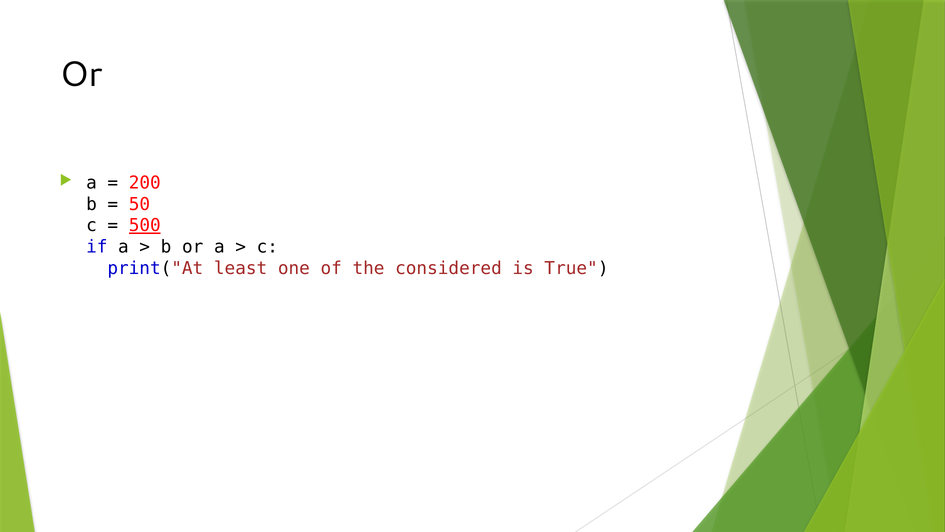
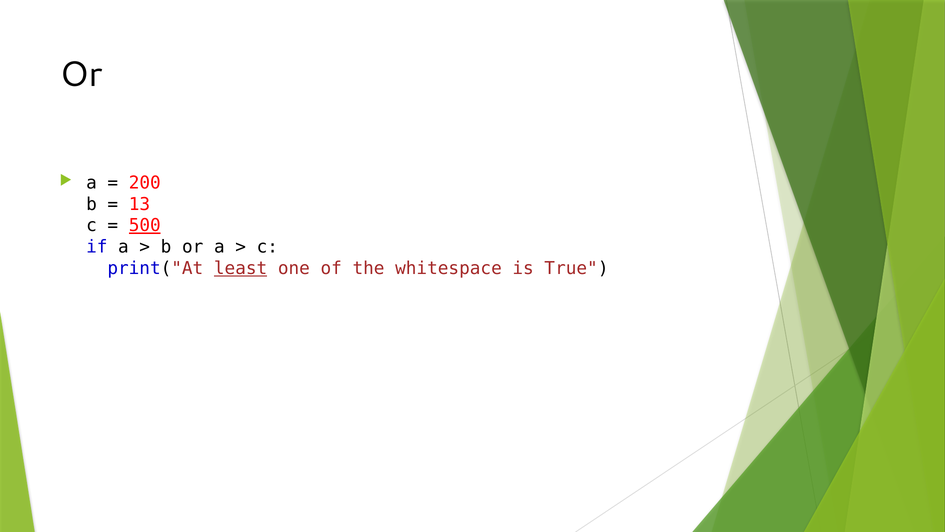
50: 50 -> 13
least underline: none -> present
considered: considered -> whitespace
